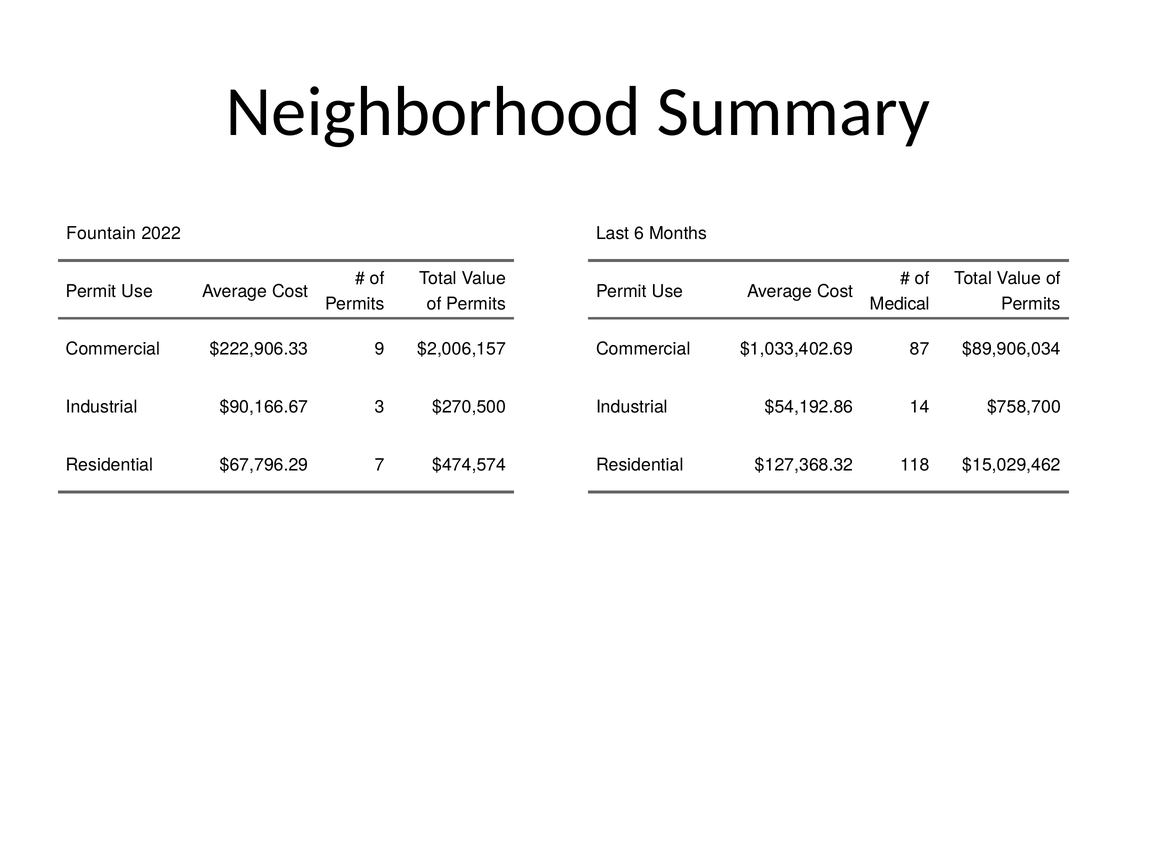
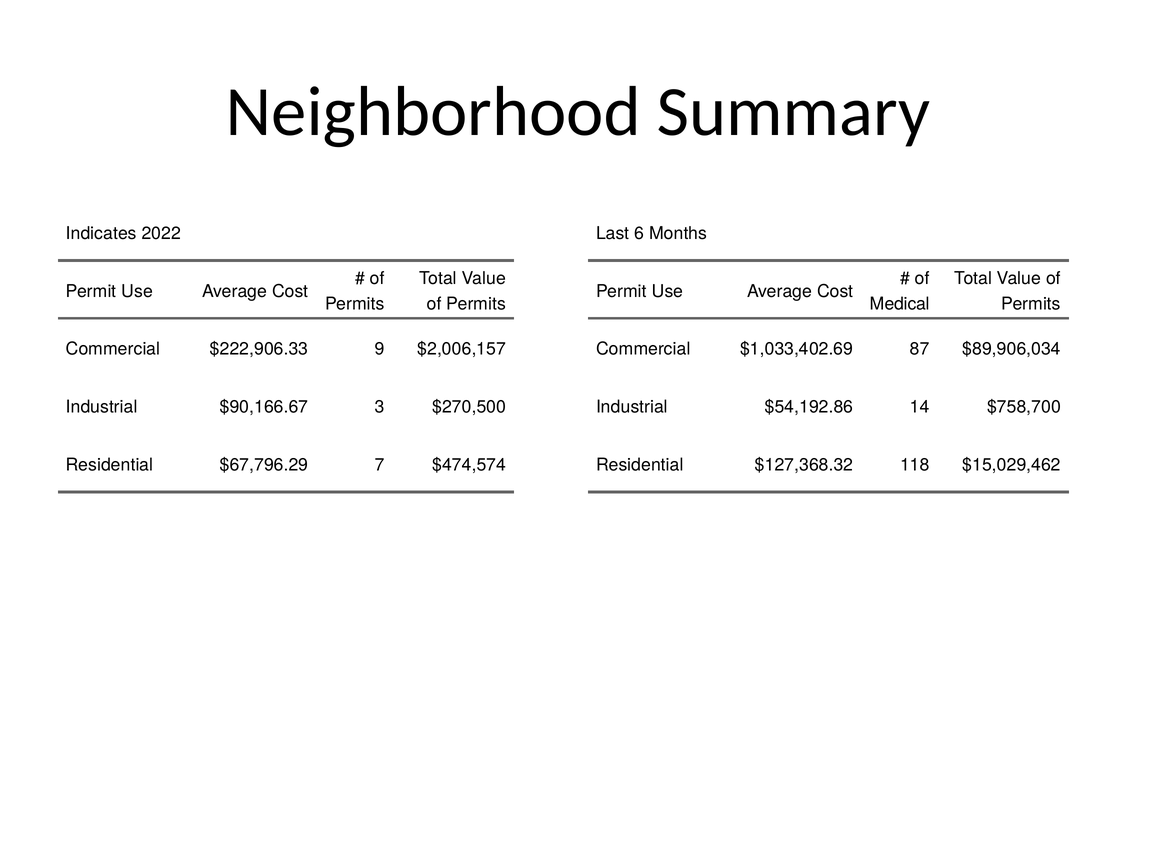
Fountain: Fountain -> Indicates
